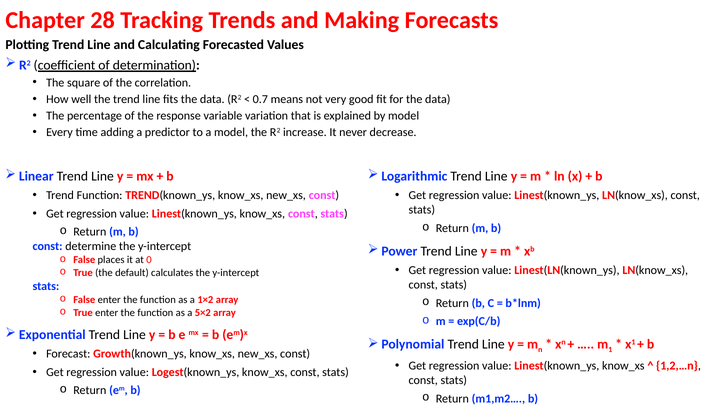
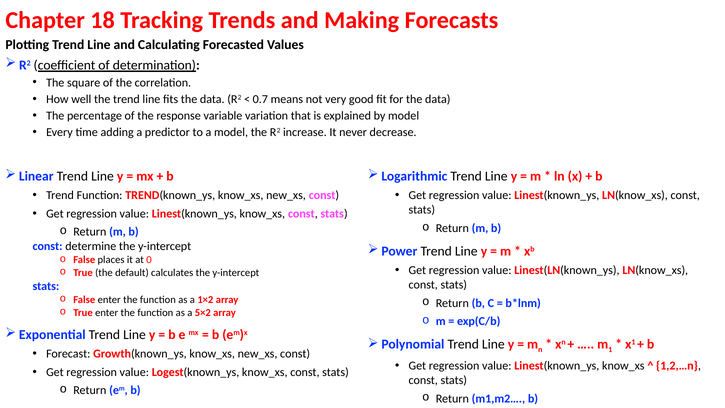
28: 28 -> 18
